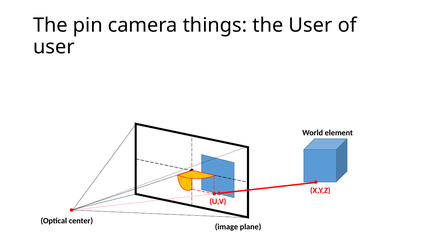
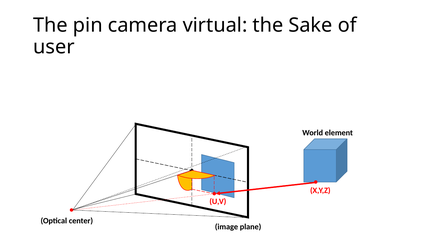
things: things -> virtual
the User: User -> Sake
